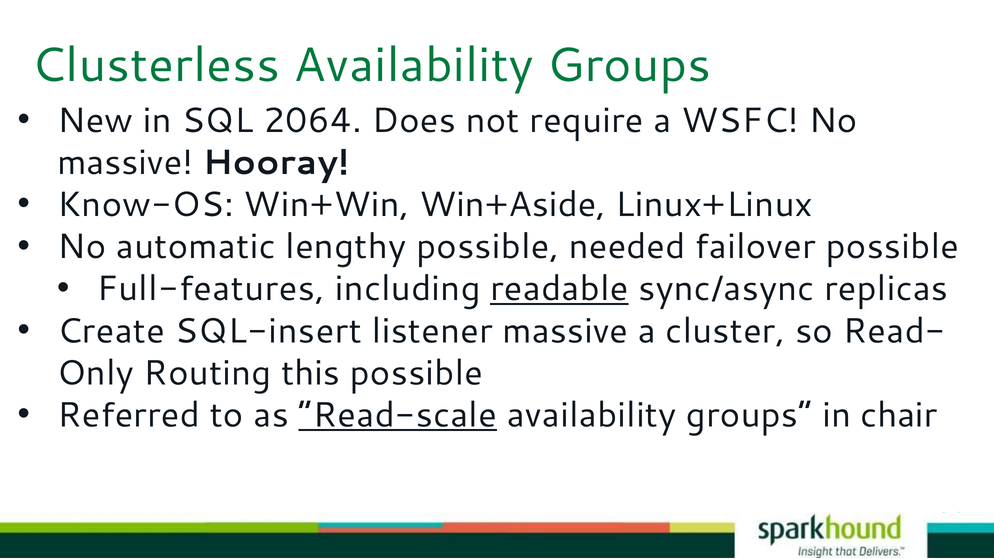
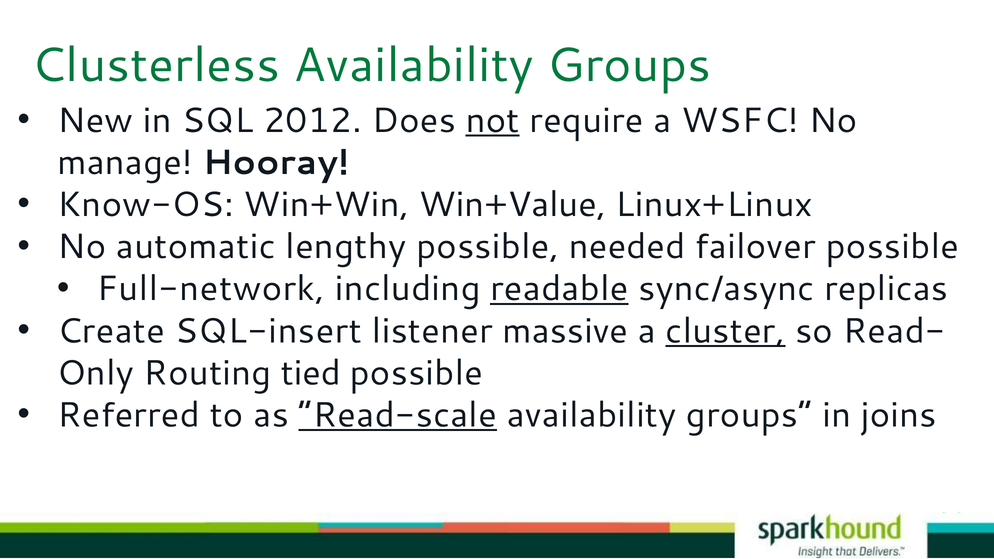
2064: 2064 -> 2012
not underline: none -> present
massive at (125, 163): massive -> manage
Win+Aside: Win+Aside -> Win+Value
Full-features: Full-features -> Full-network
cluster underline: none -> present
this: this -> tied
chair: chair -> joins
